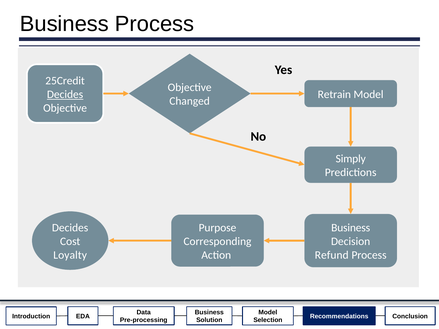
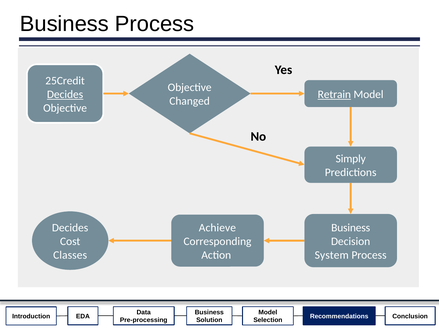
Retrain underline: none -> present
Purpose: Purpose -> Achieve
Loyalty: Loyalty -> Classes
Refund: Refund -> System
